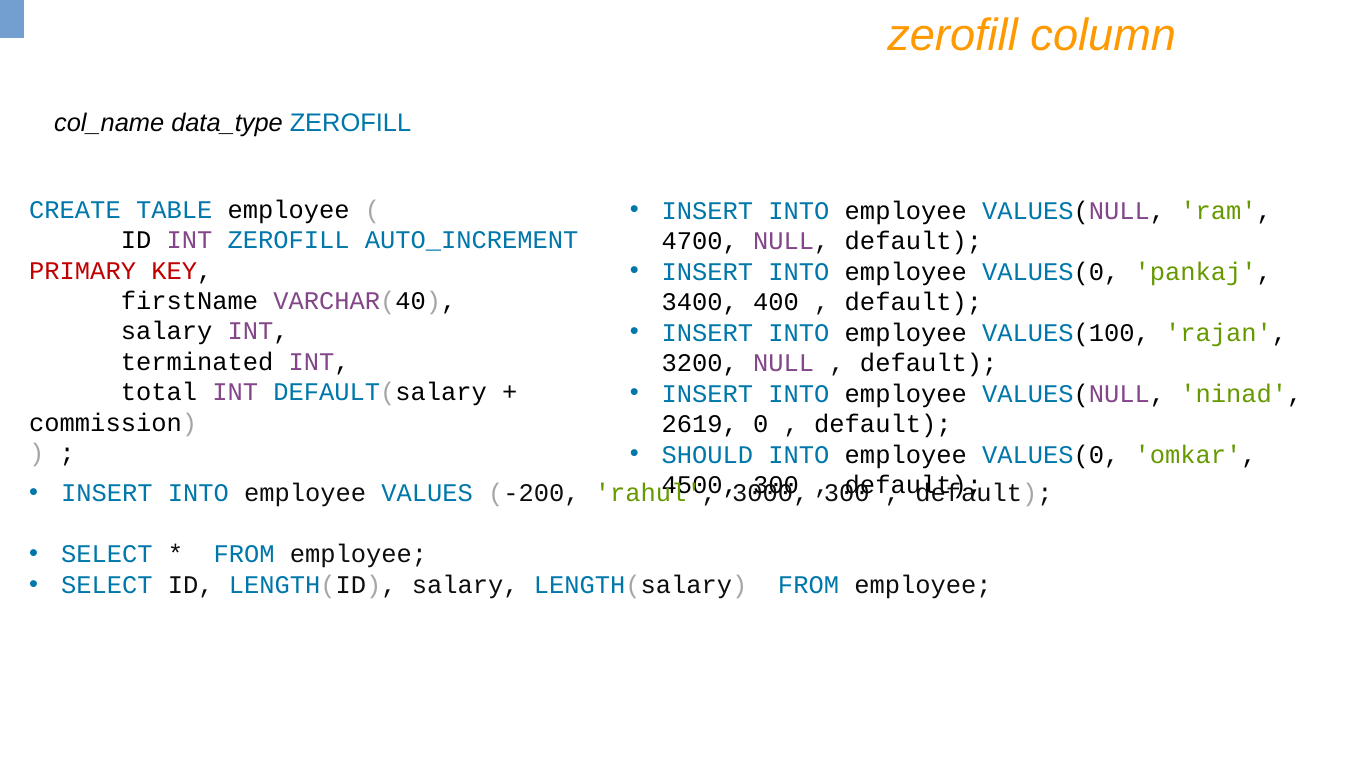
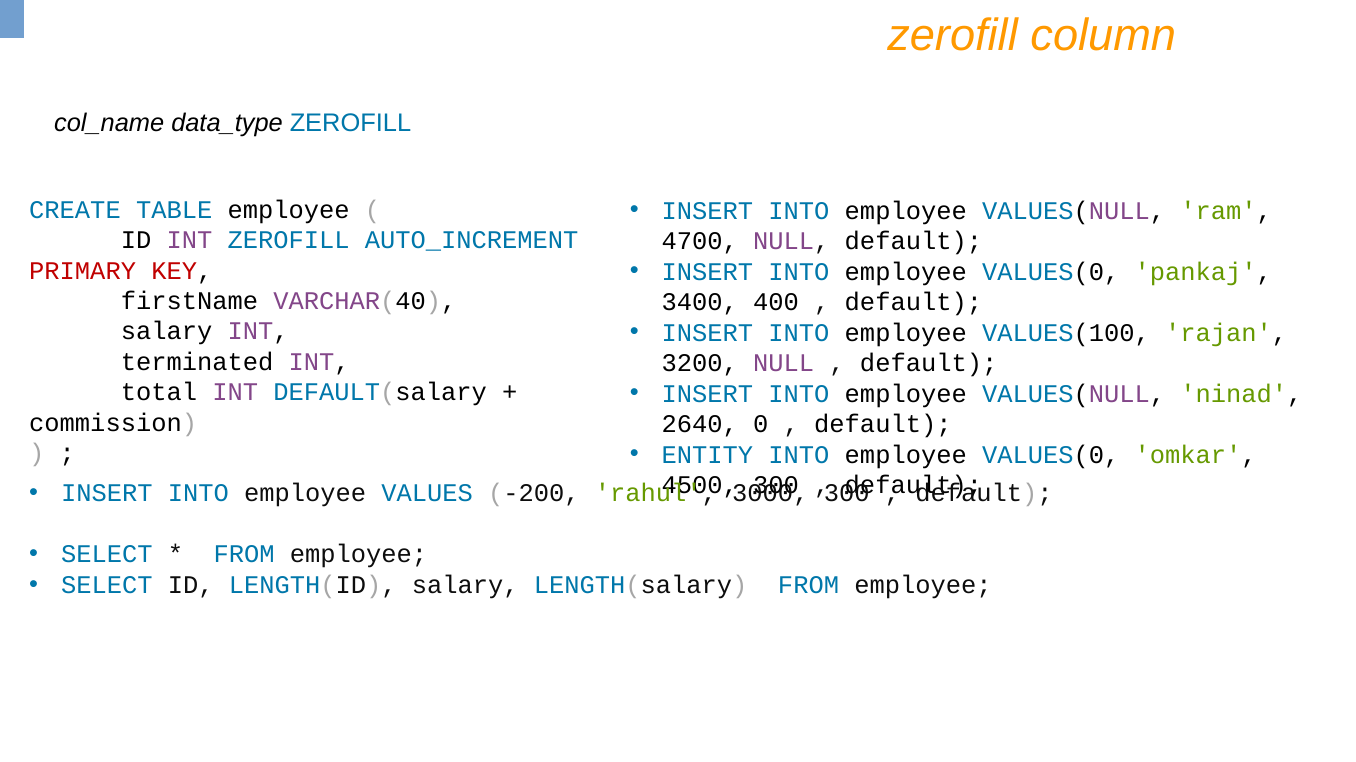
2619: 2619 -> 2640
SHOULD: SHOULD -> ENTITY
